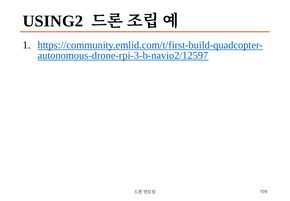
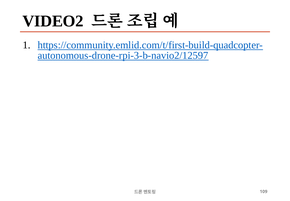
USING2: USING2 -> VIDEO2
